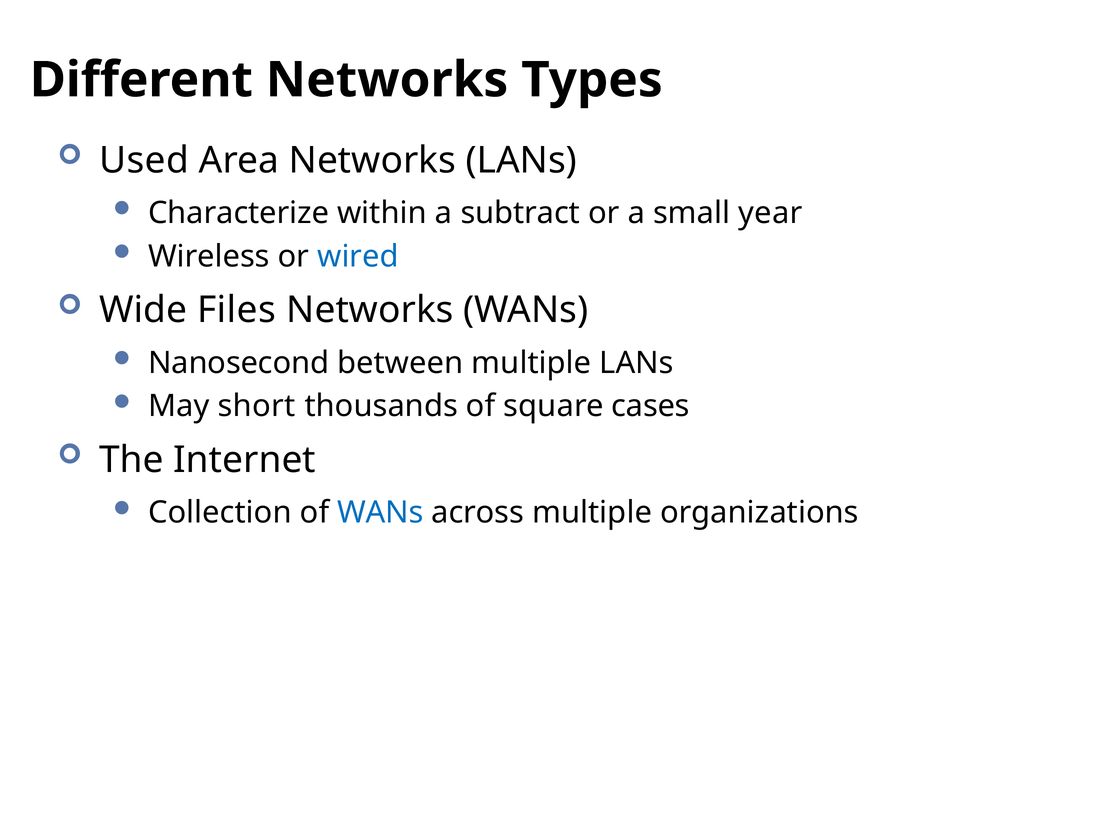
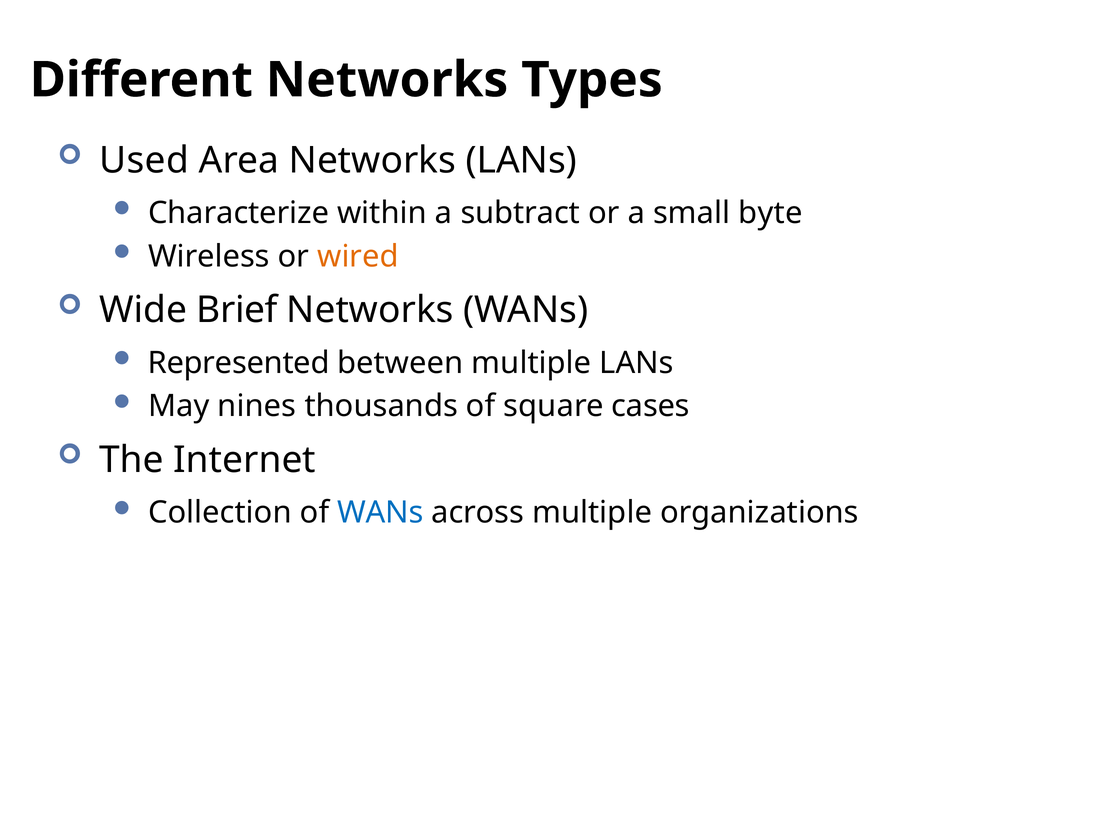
year: year -> byte
wired colour: blue -> orange
Files: Files -> Brief
Nanosecond: Nanosecond -> Represented
short: short -> nines
